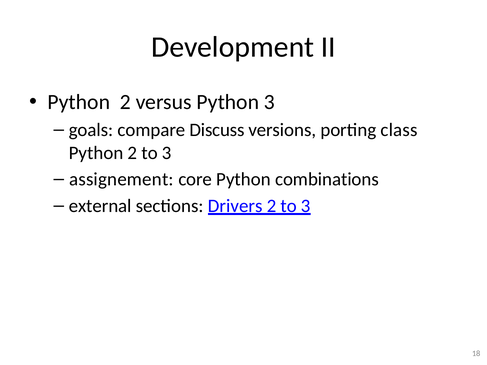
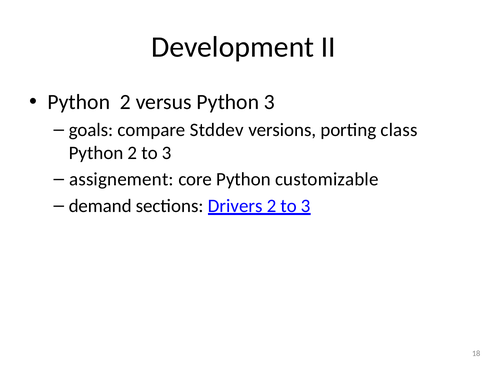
Discuss: Discuss -> Stddev
combinations: combinations -> customizable
external: external -> demand
